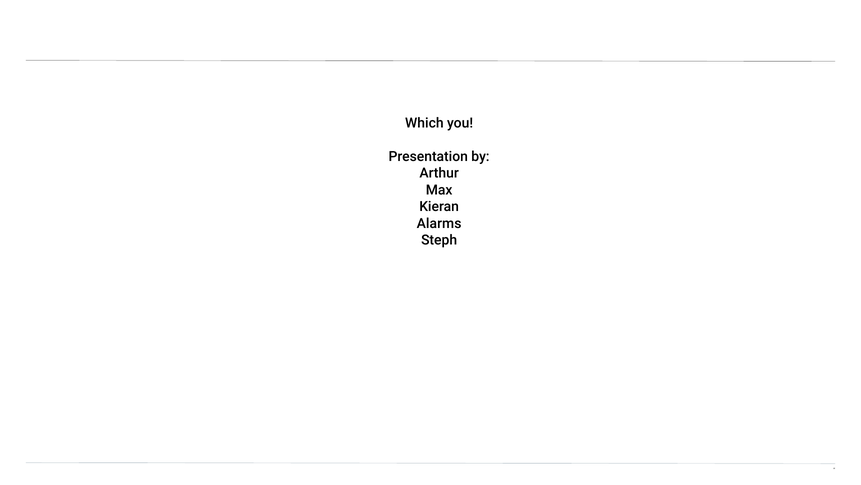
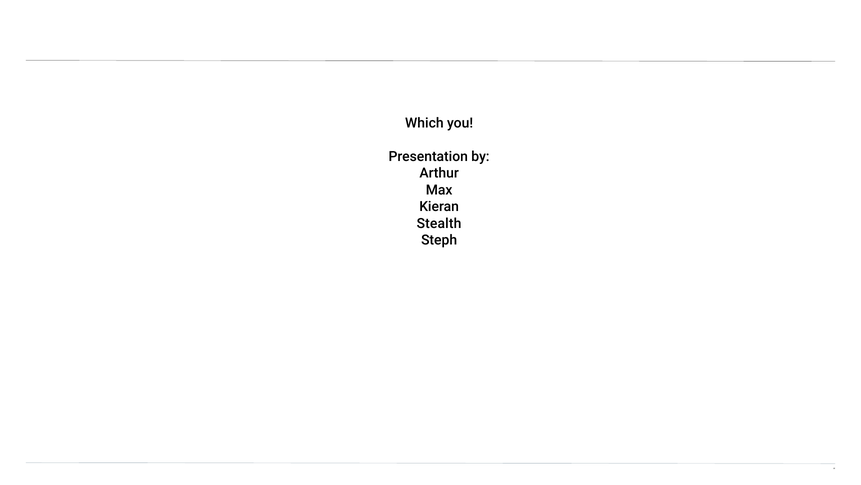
Alarms: Alarms -> Stealth
